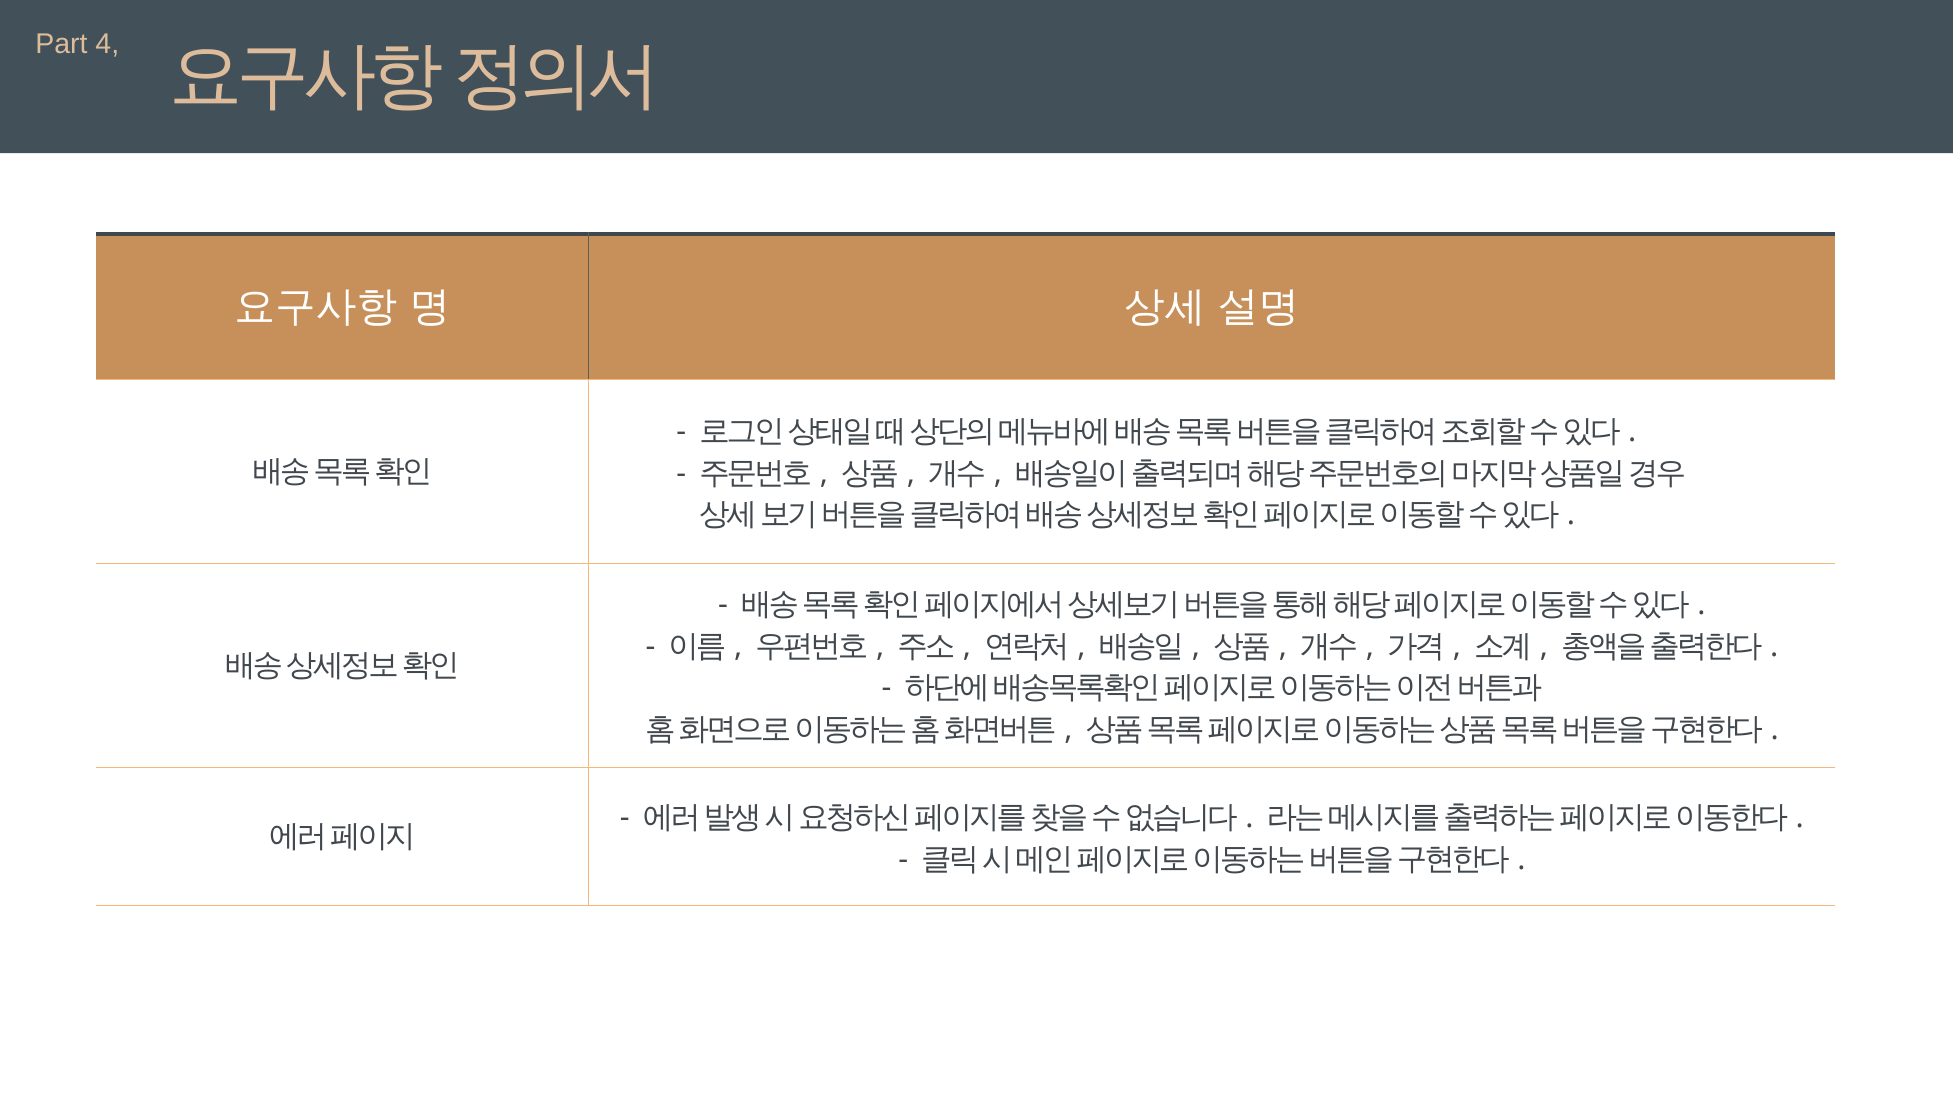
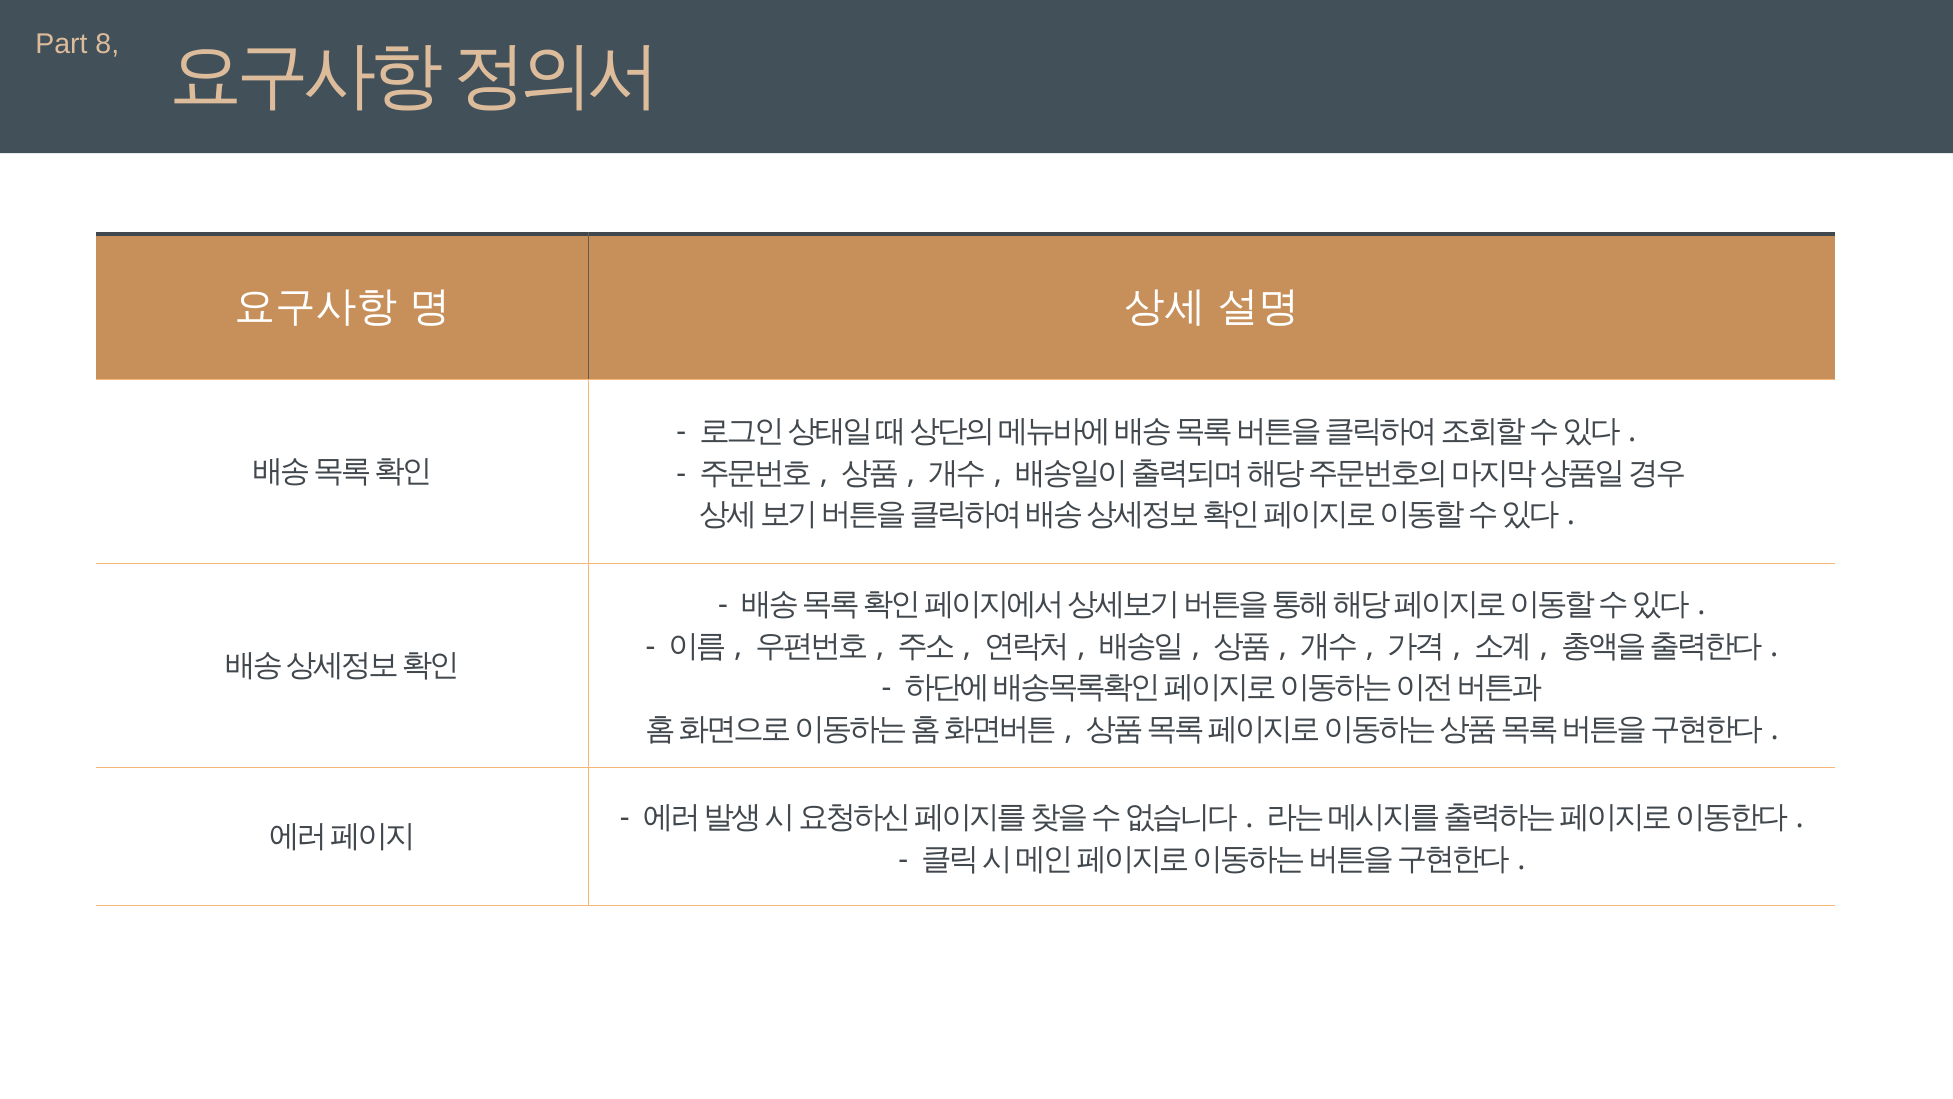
4: 4 -> 8
